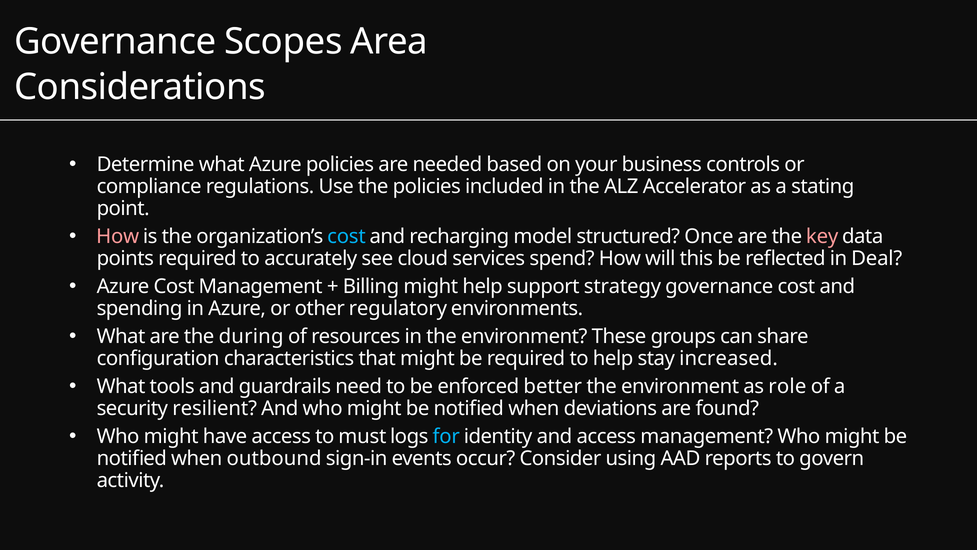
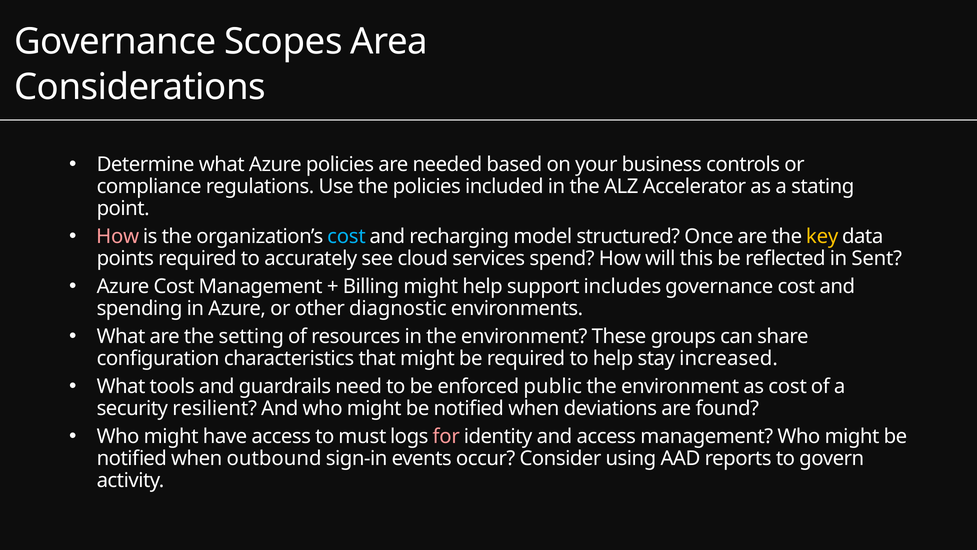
key colour: pink -> yellow
Deal: Deal -> Sent
strategy: strategy -> includes
regulatory: regulatory -> diagnostic
during: during -> setting
better: better -> public
as role: role -> cost
for colour: light blue -> pink
